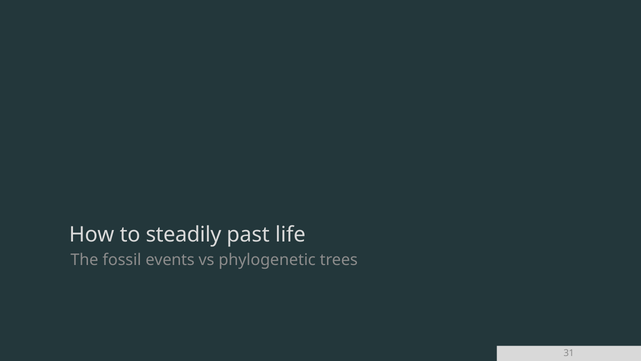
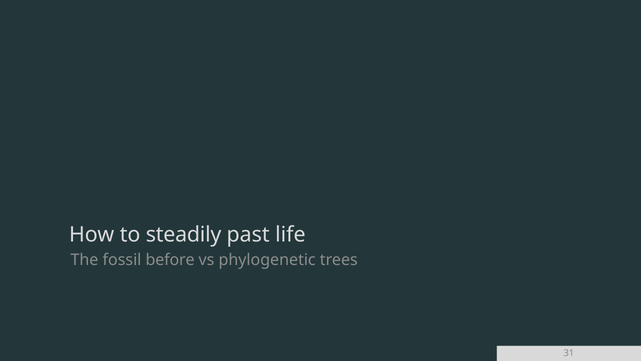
events: events -> before
